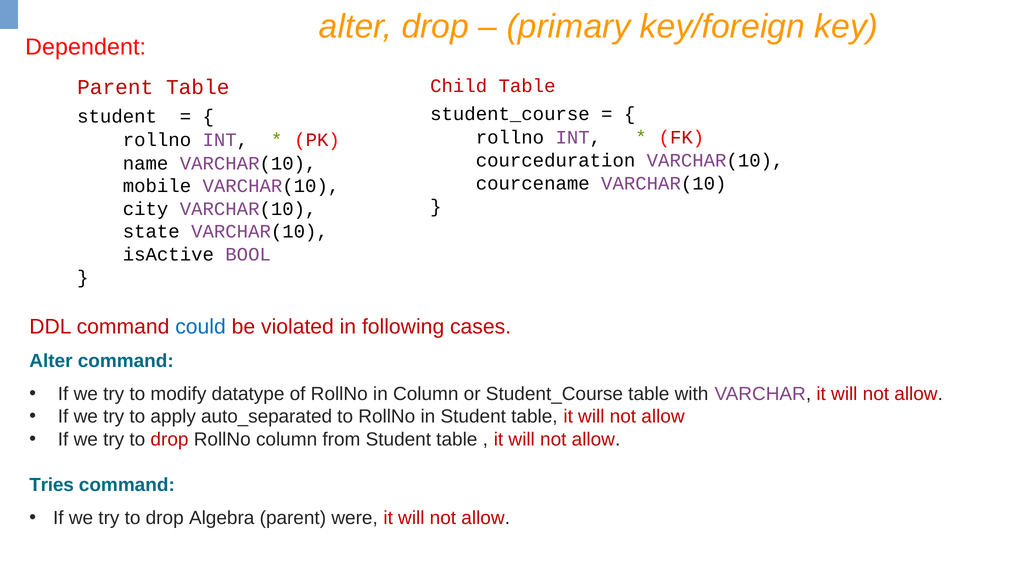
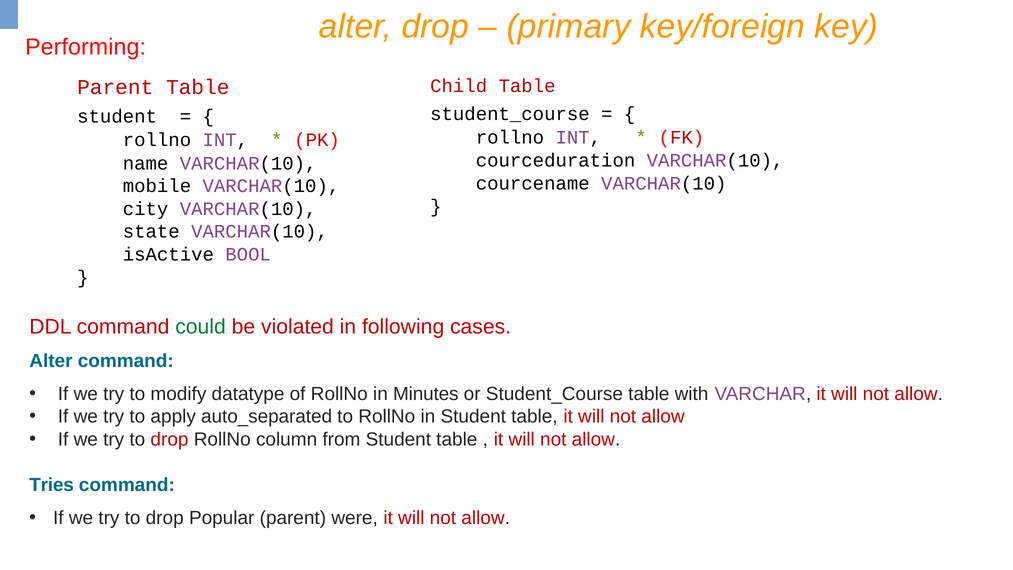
Dependent: Dependent -> Performing
could colour: blue -> green
in Column: Column -> Minutes
Algebra: Algebra -> Popular
